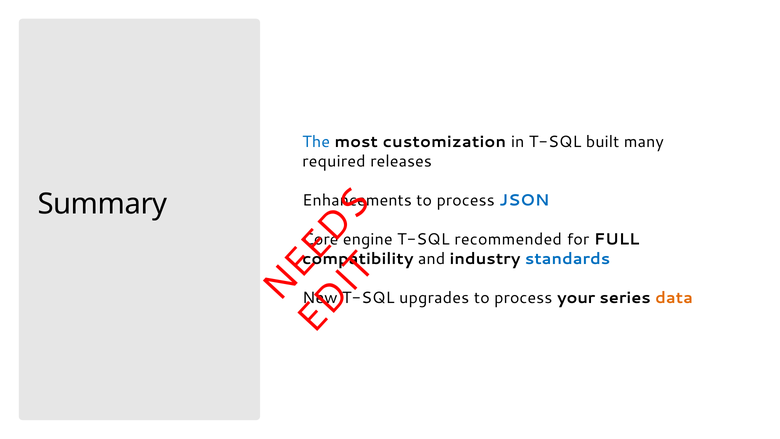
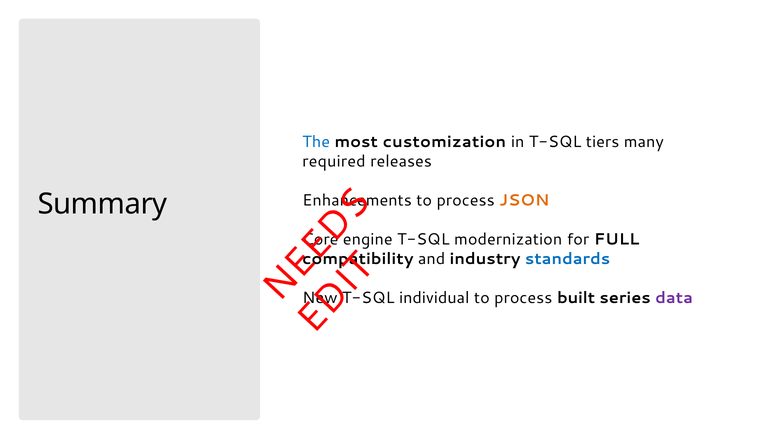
built: built -> tiers
JSON colour: blue -> orange
recommended: recommended -> modernization
upgrades: upgrades -> individual
your: your -> built
data colour: orange -> purple
